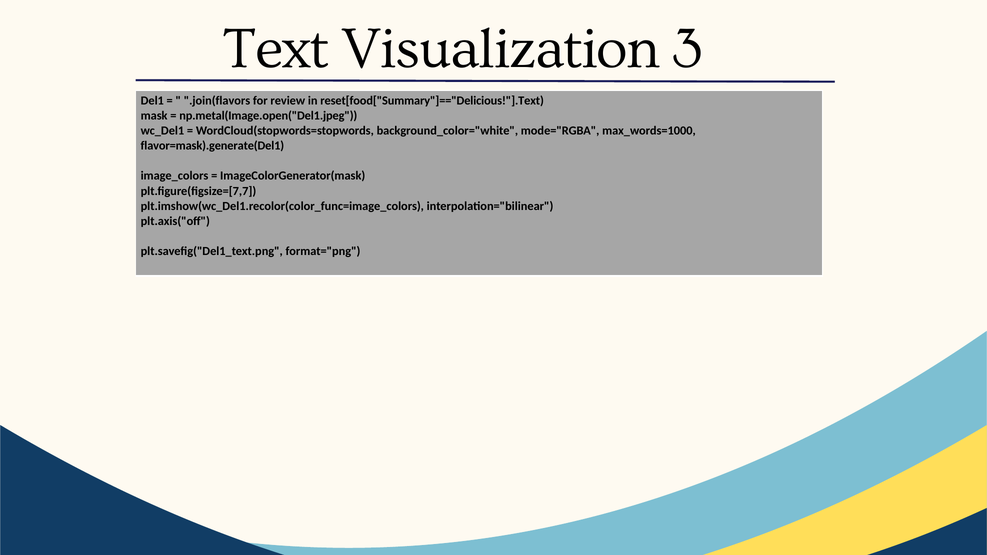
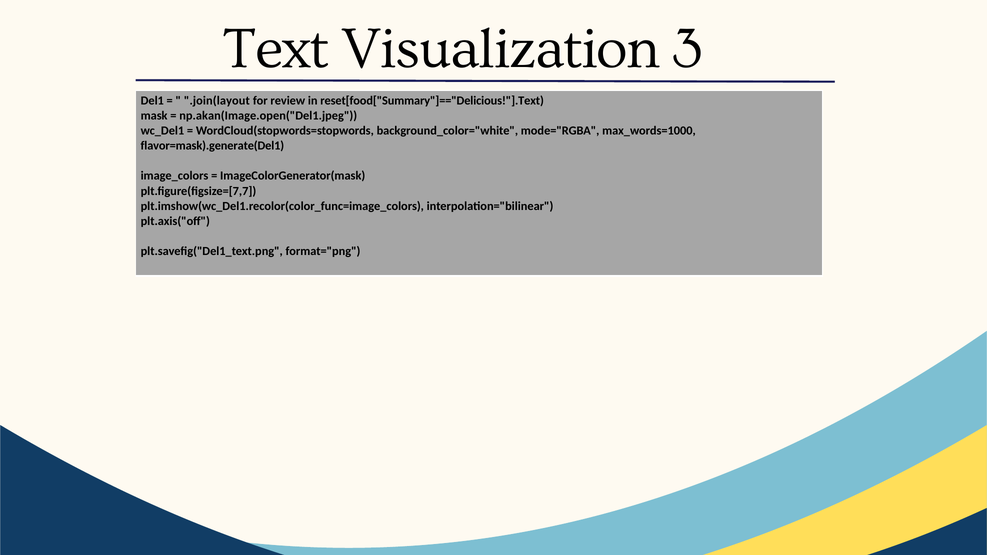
.join(flavors: .join(flavors -> .join(layout
np.metal(Image.open("Del1.jpeg: np.metal(Image.open("Del1.jpeg -> np.akan(Image.open("Del1.jpeg
